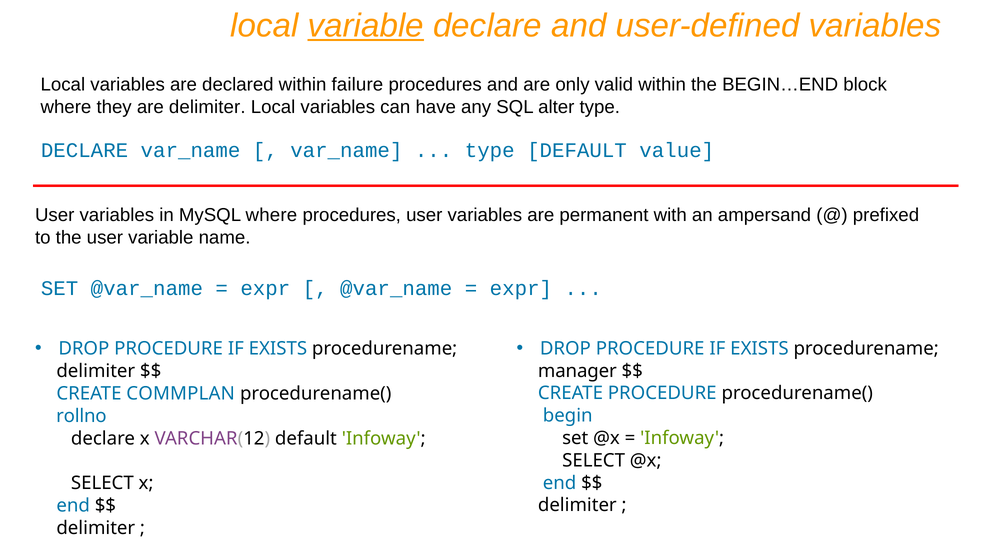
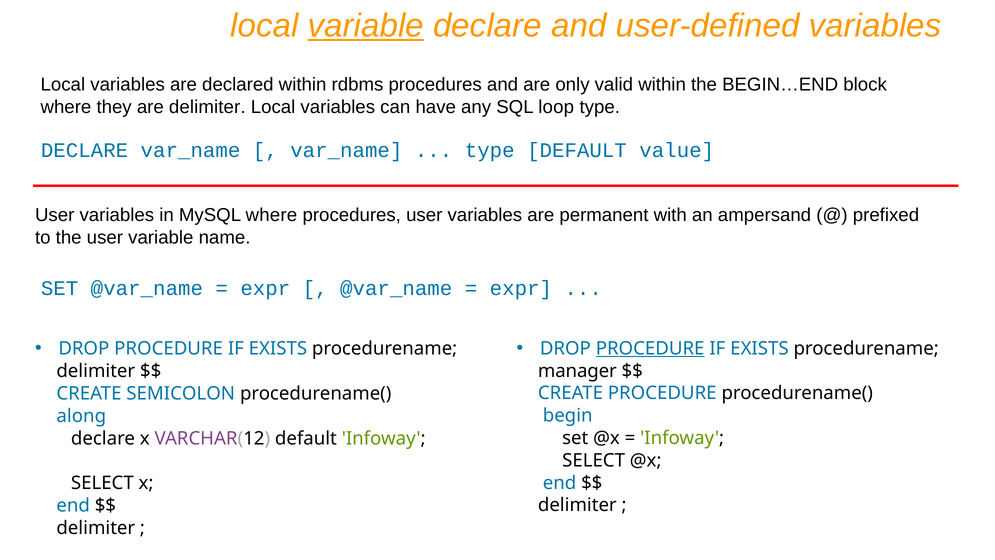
failure: failure -> rdbms
alter: alter -> loop
PROCEDURE at (650, 348) underline: none -> present
COMMPLAN: COMMPLAN -> SEMICOLON
rollno: rollno -> along
